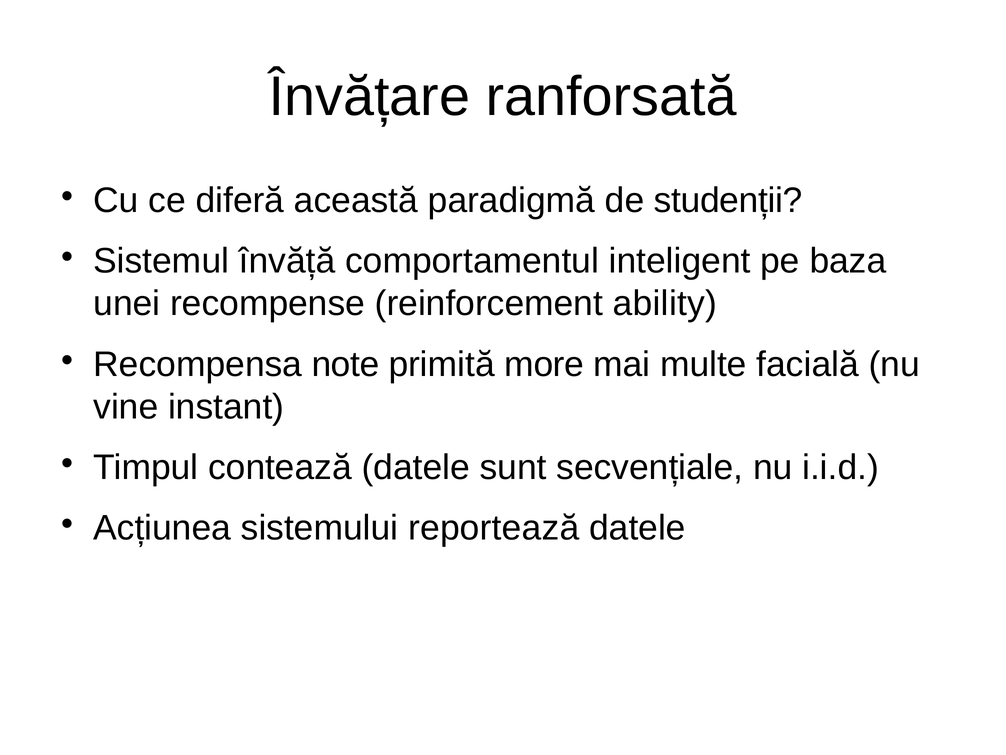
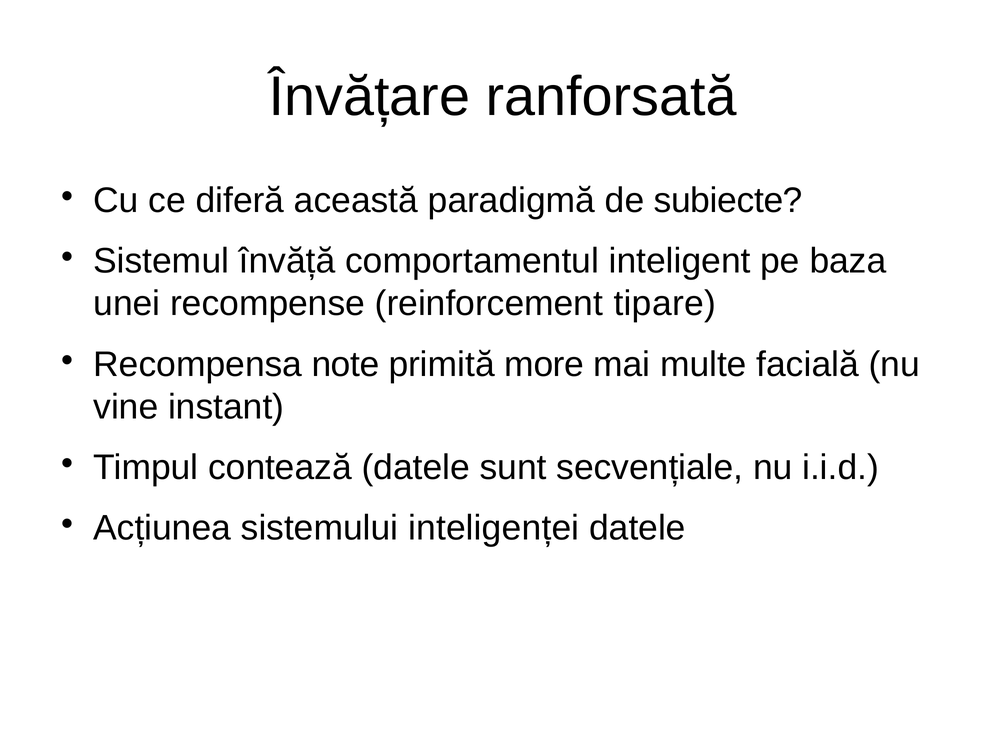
studenții: studenții -> subiecte
ability: ability -> tipare
reportează: reportează -> inteligenței
